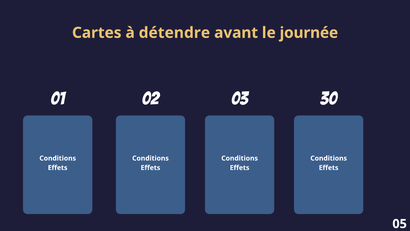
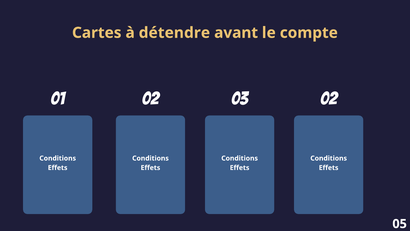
journée: journée -> compte
03 30: 30 -> 02
